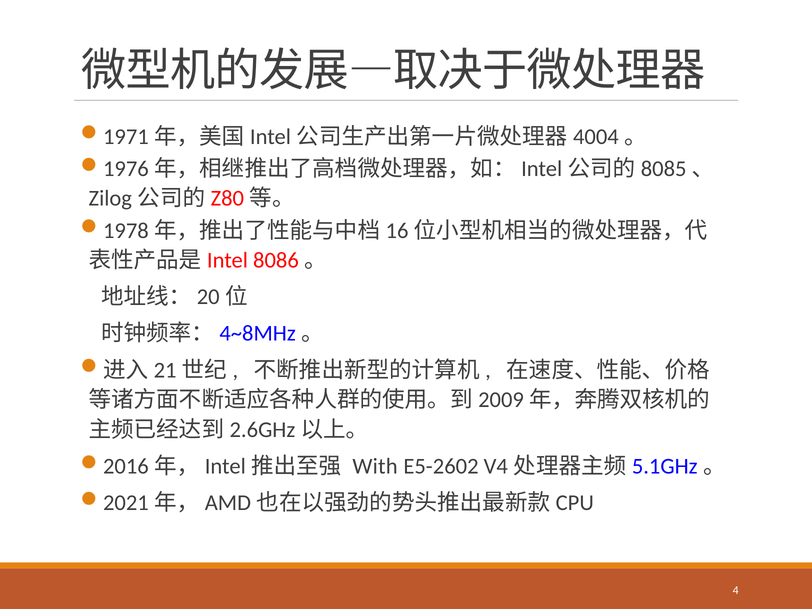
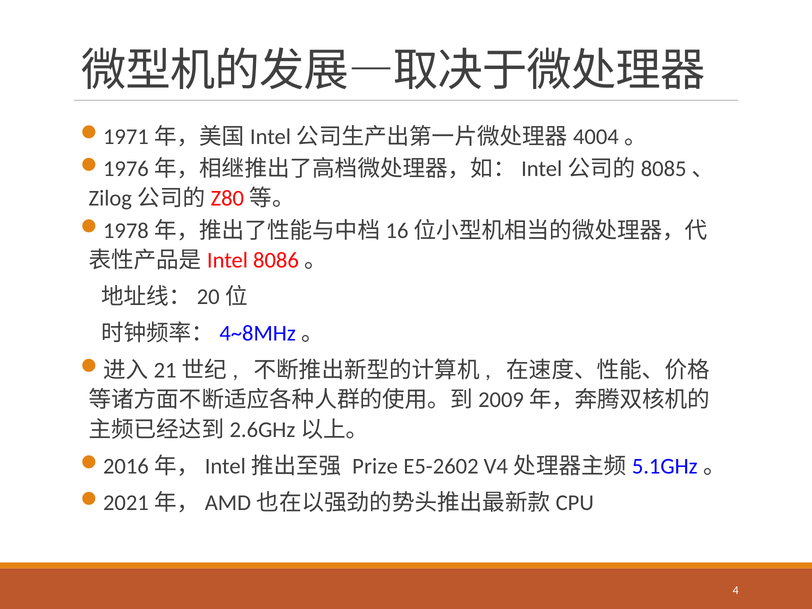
With: With -> Prize
